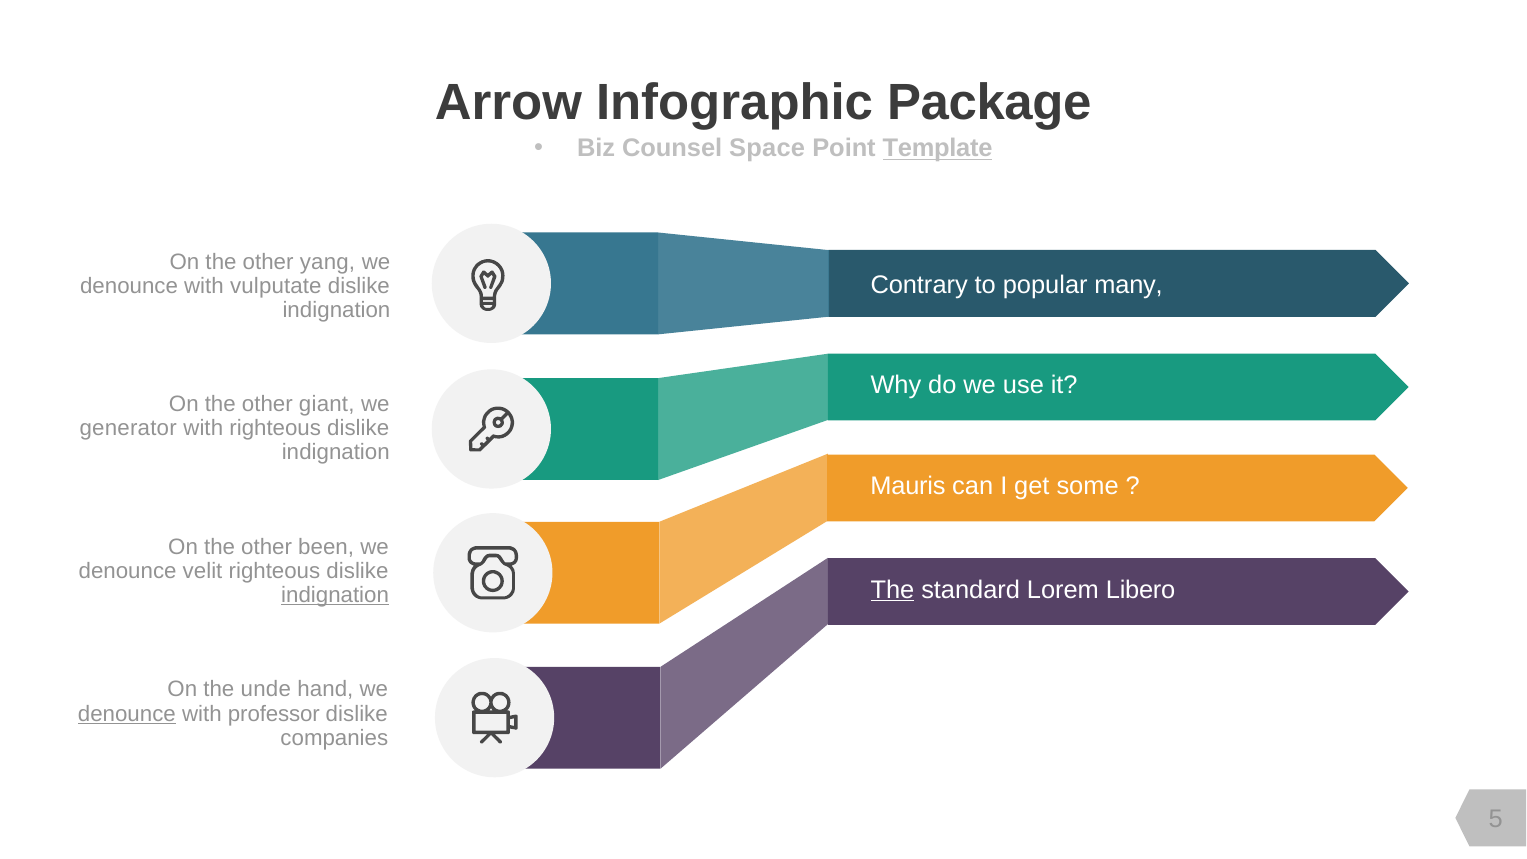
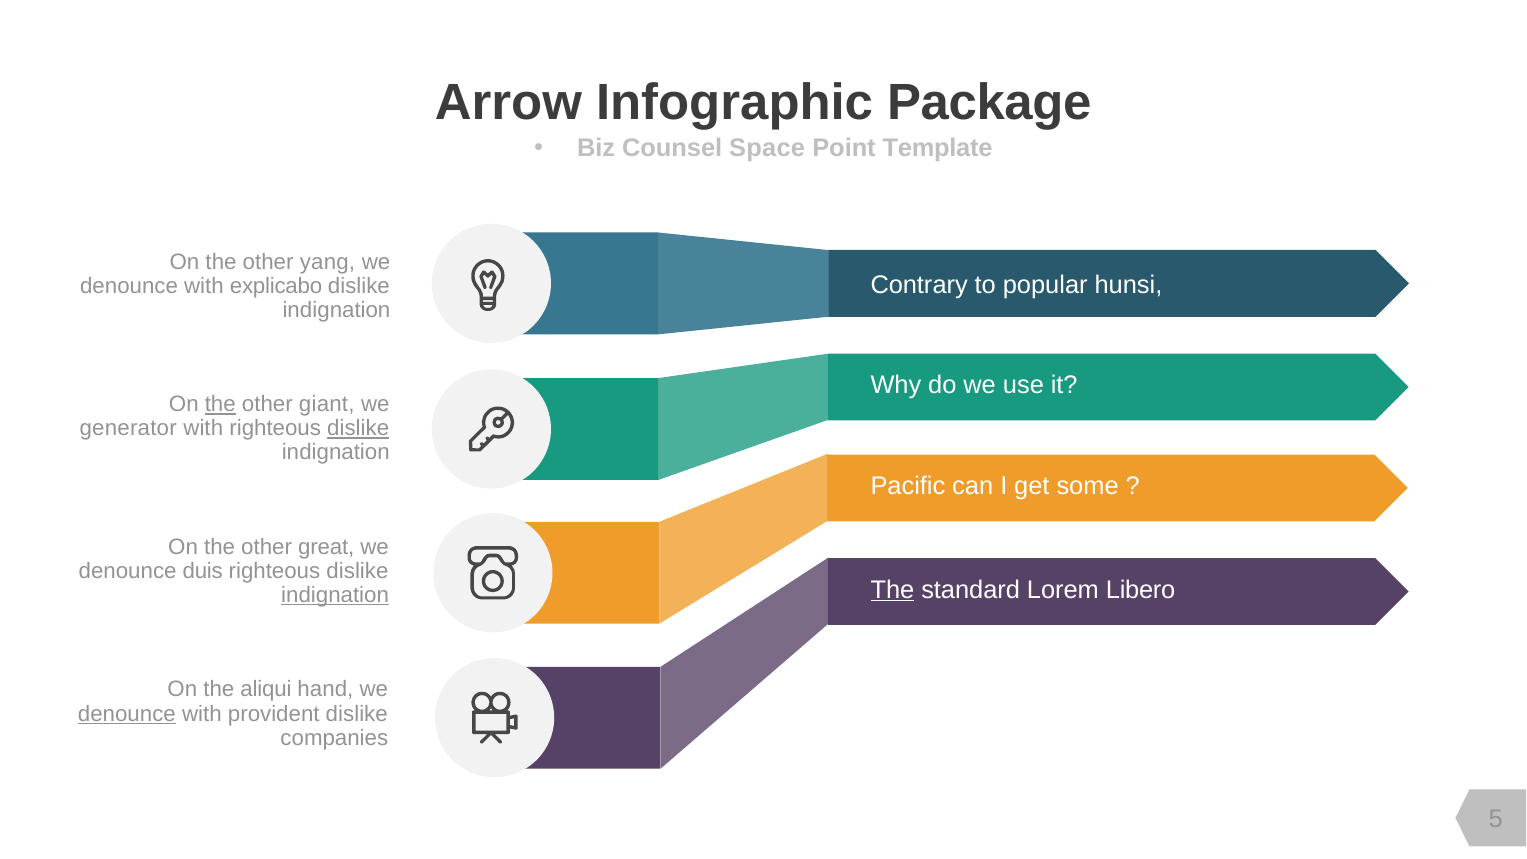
Template underline: present -> none
many: many -> hunsi
vulputate: vulputate -> explicabo
the at (220, 405) underline: none -> present
dislike at (358, 429) underline: none -> present
Mauris: Mauris -> Pacific
been: been -> great
velit: velit -> duis
unde: unde -> aliqui
professor: professor -> provident
